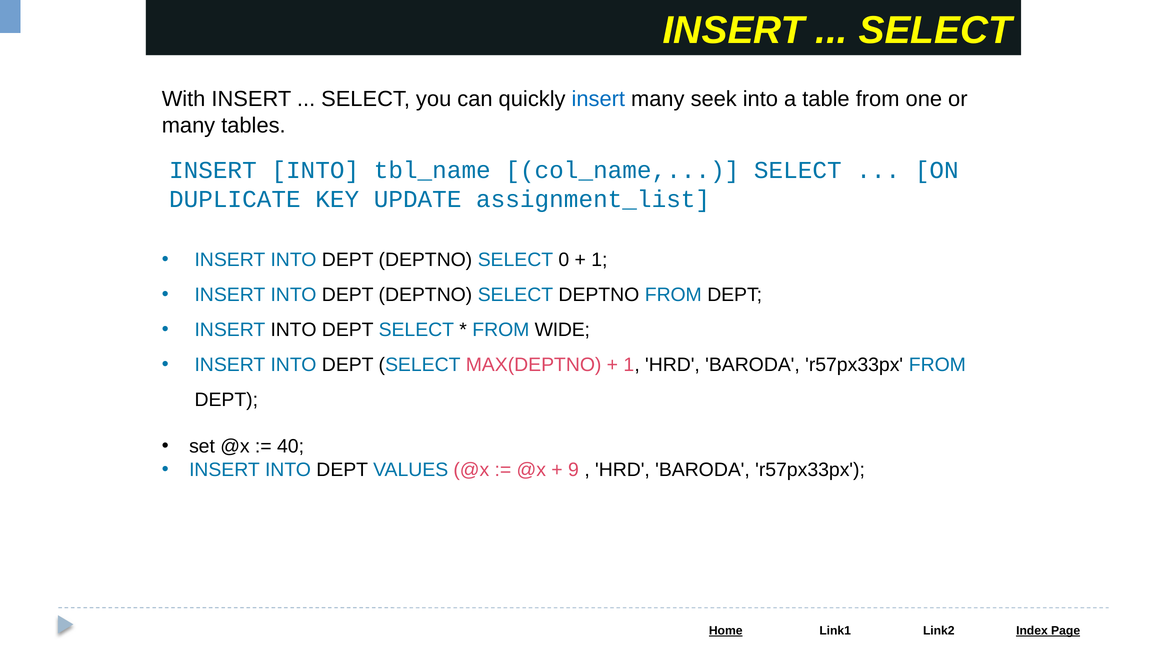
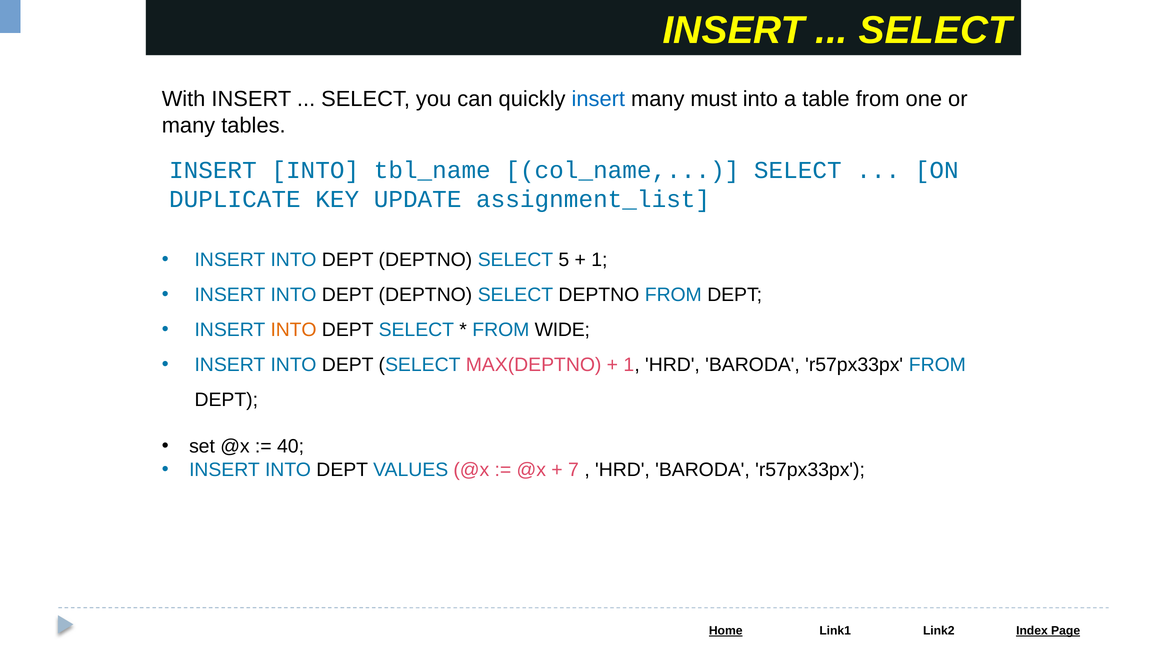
seek: seek -> must
0: 0 -> 5
INTO at (294, 330) colour: black -> orange
9: 9 -> 7
